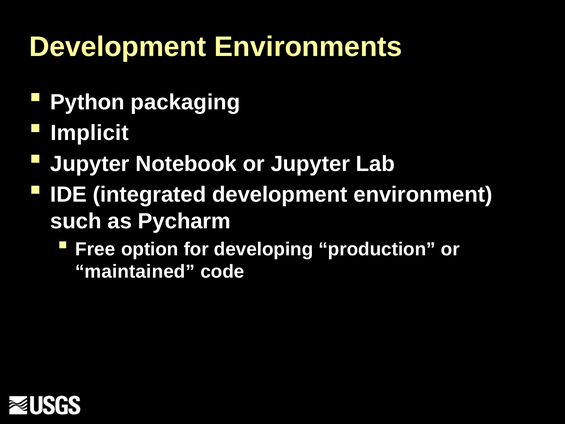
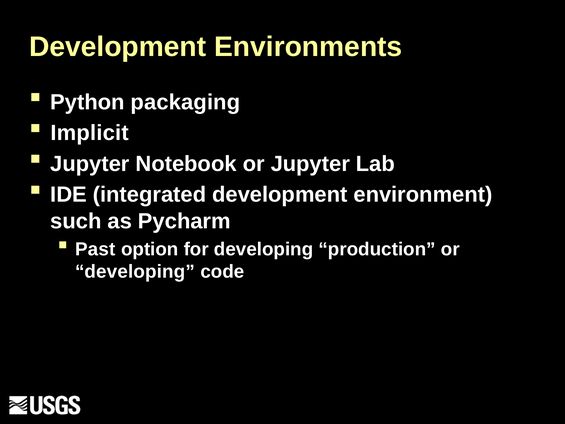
Free: Free -> Past
maintained at (135, 272): maintained -> developing
